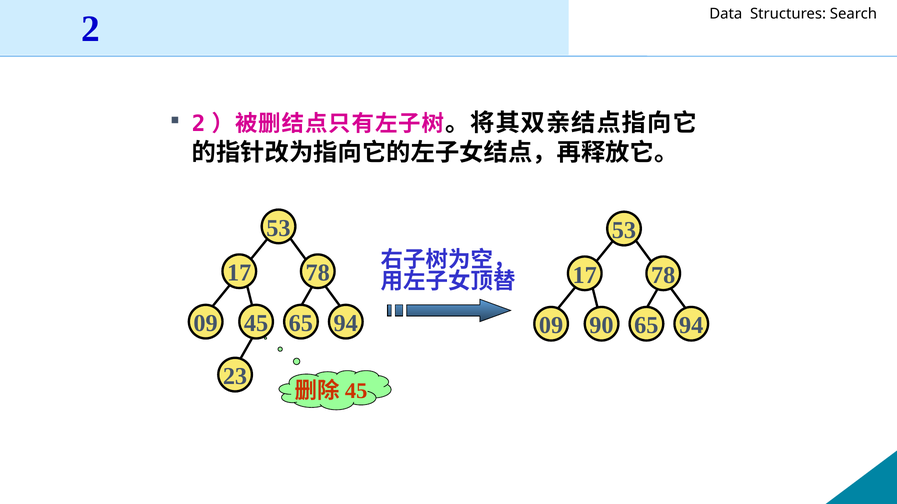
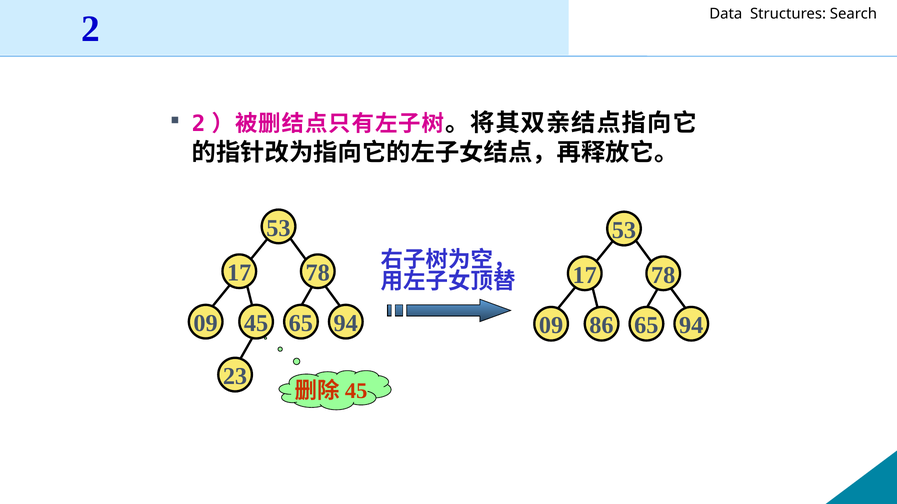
90: 90 -> 86
